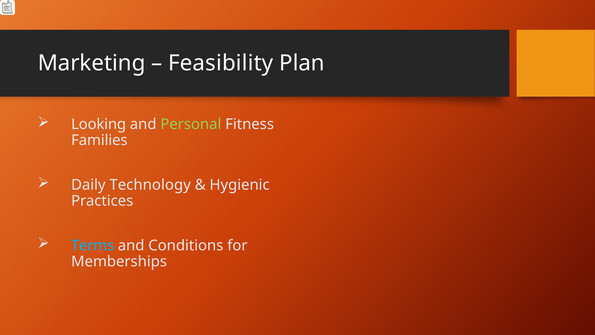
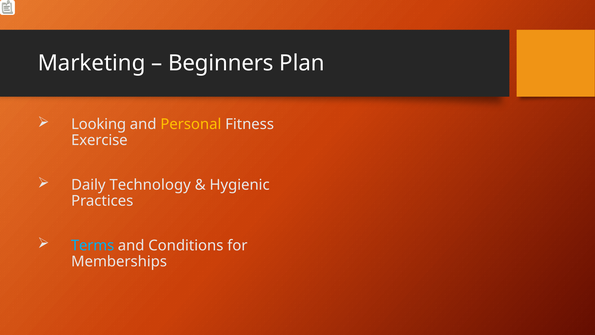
Feasibility: Feasibility -> Beginners
Personal colour: light green -> yellow
Families: Families -> Exercise
